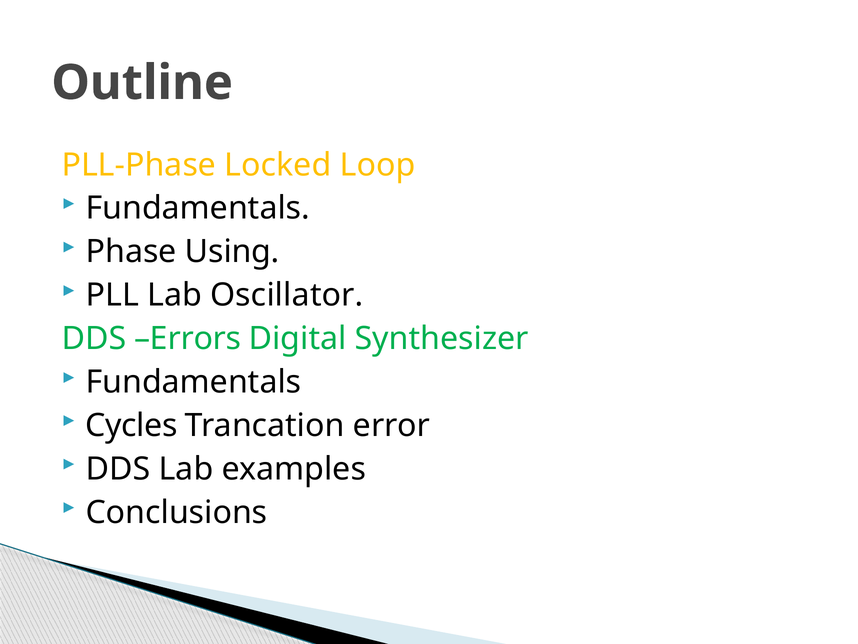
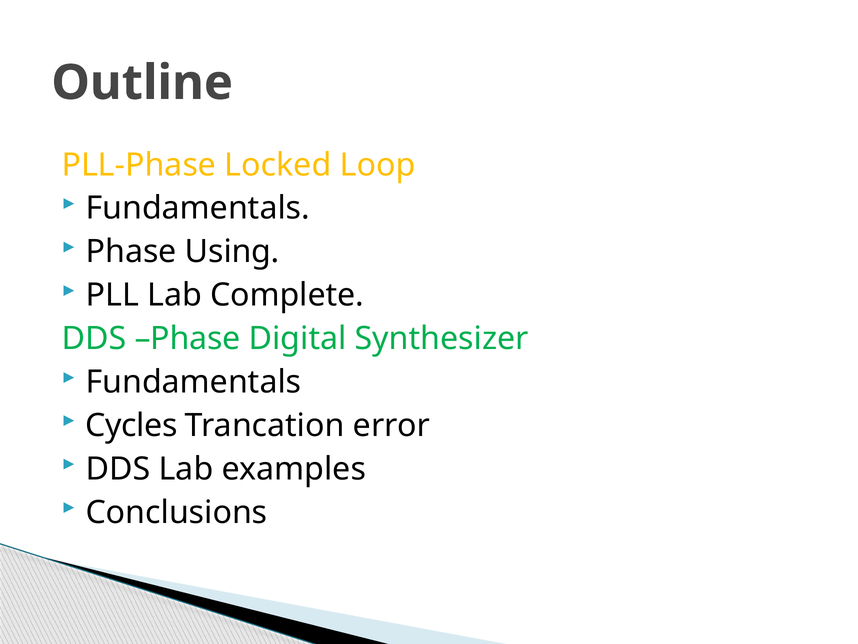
Oscillator: Oscillator -> Complete
DDS Errors: Errors -> Phase
